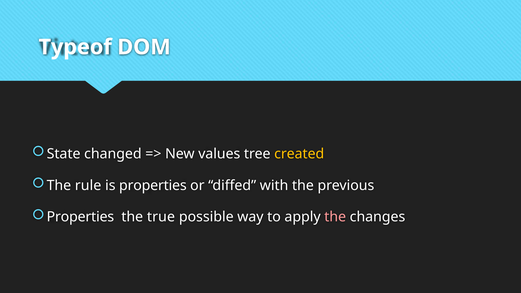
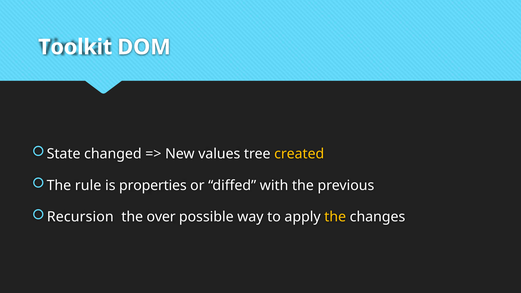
Typeof: Typeof -> Toolkit
Properties at (80, 217): Properties -> Recursion
true: true -> over
the at (335, 217) colour: pink -> yellow
